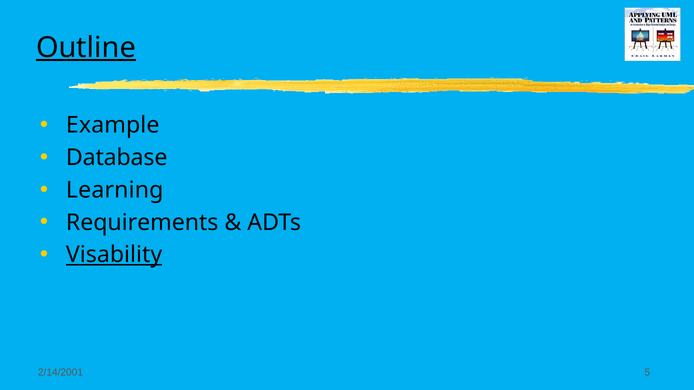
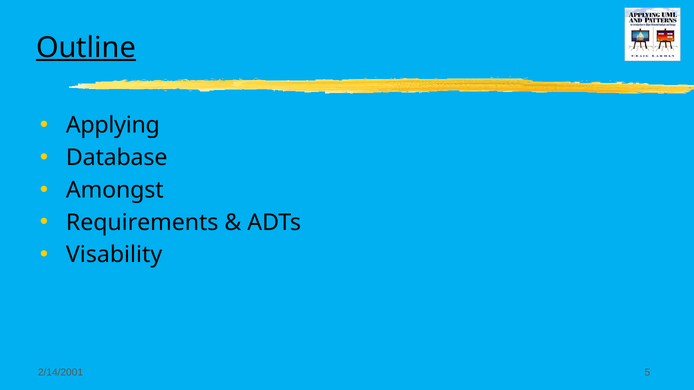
Example: Example -> Applying
Learning: Learning -> Amongst
Visability underline: present -> none
